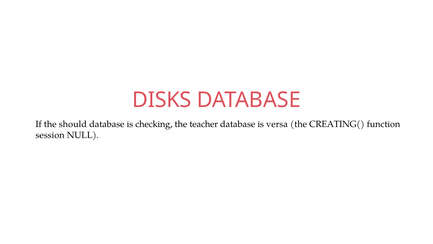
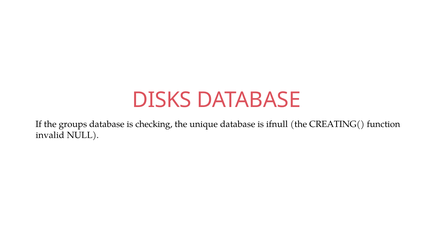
should: should -> groups
teacher: teacher -> unique
versa: versa -> ifnull
session: session -> invalid
